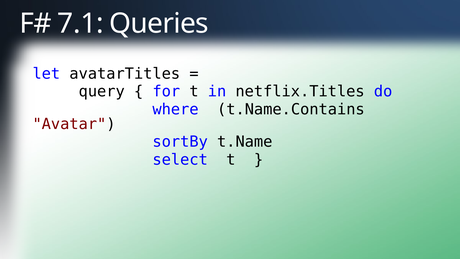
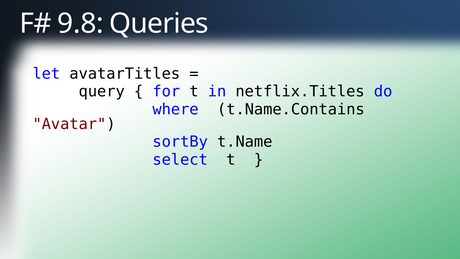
7.1: 7.1 -> 9.8
